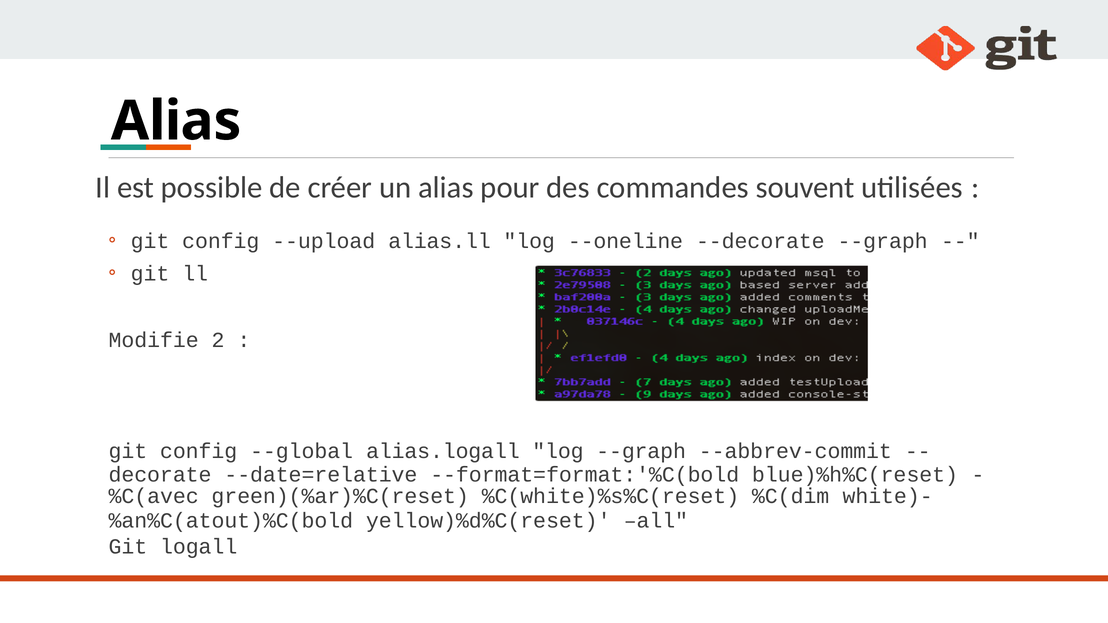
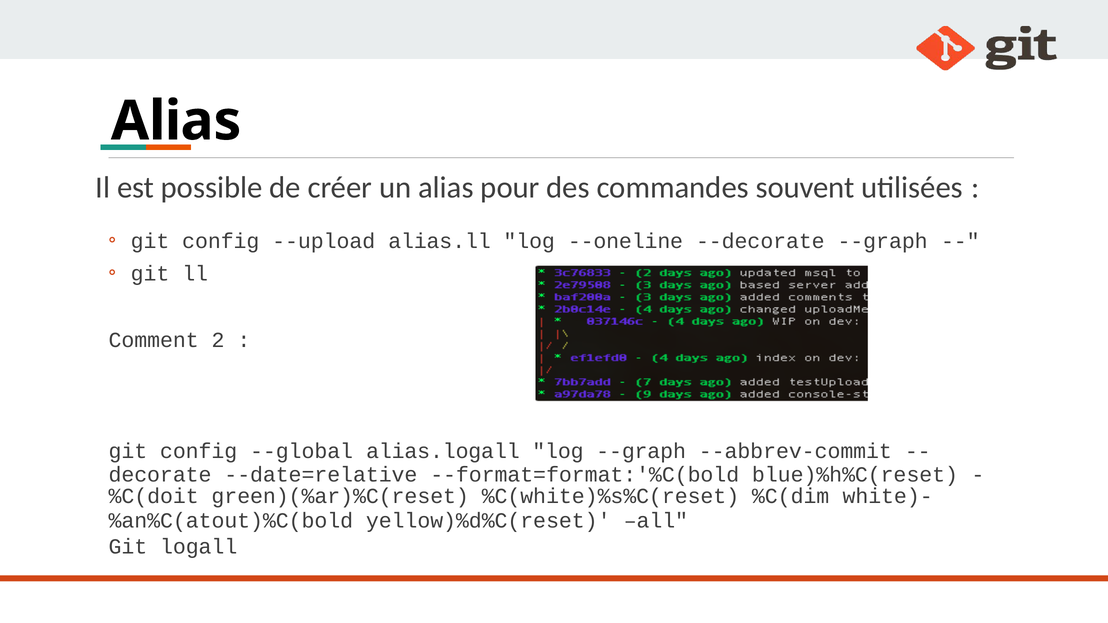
Modifie: Modifie -> Comment
%C(avec: %C(avec -> %C(doit
